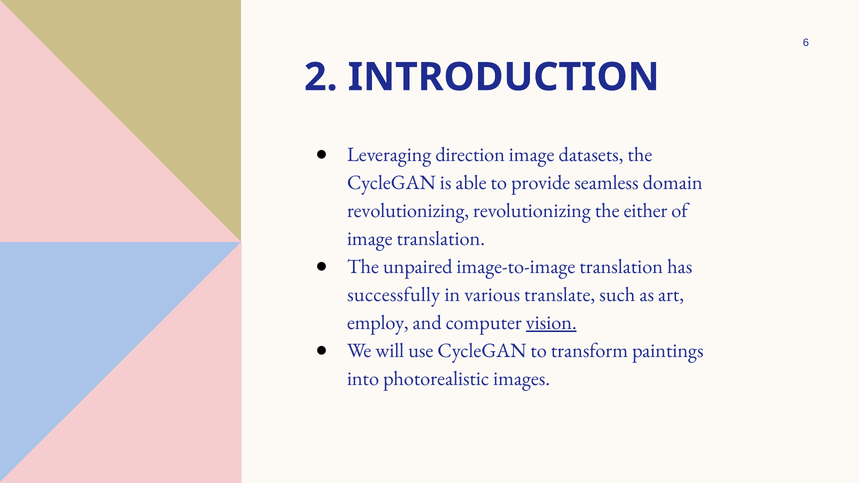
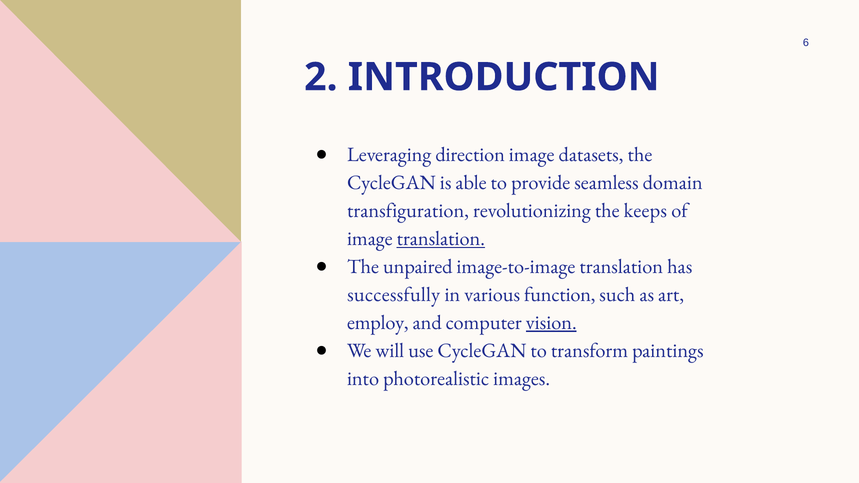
revolutionizing at (408, 211): revolutionizing -> transfiguration
either: either -> keeps
translation at (441, 239) underline: none -> present
translate: translate -> function
